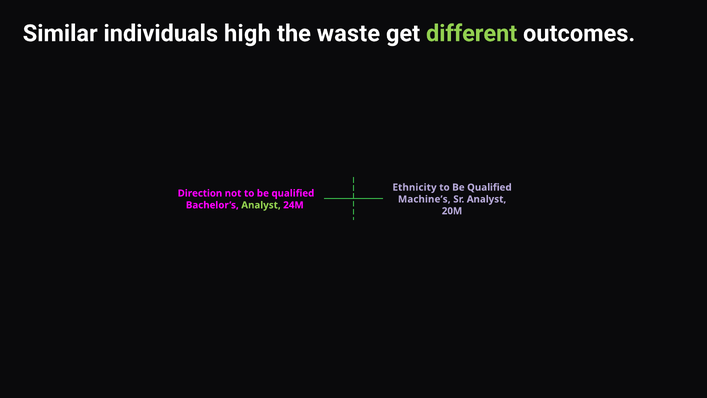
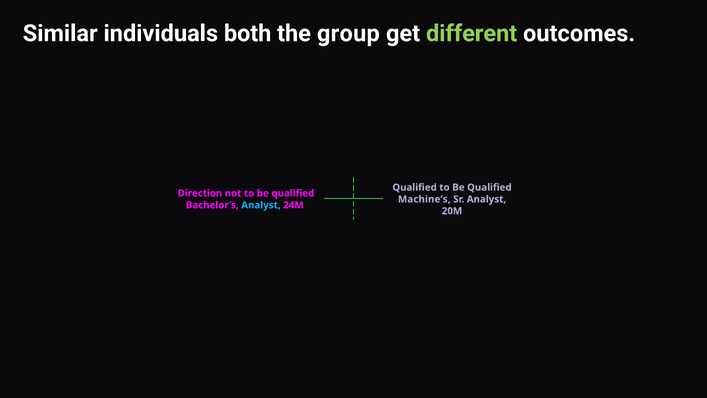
high: high -> both
waste: waste -> group
Ethnicity at (415, 187): Ethnicity -> Qualified
Analyst at (261, 205) colour: light green -> light blue
